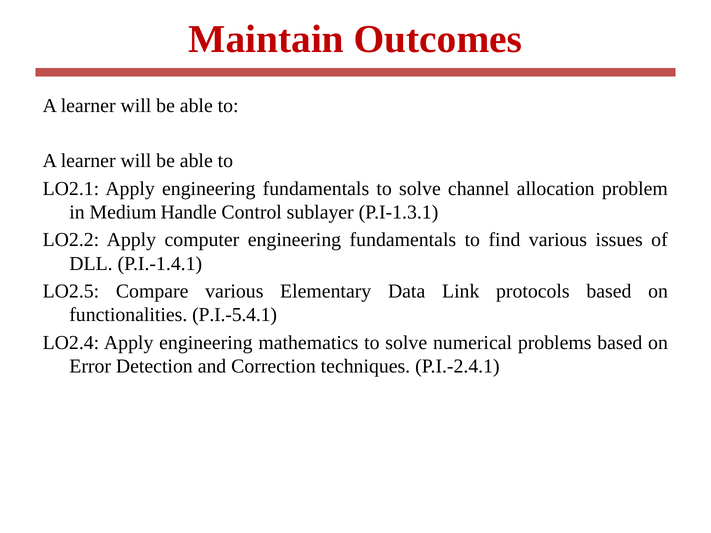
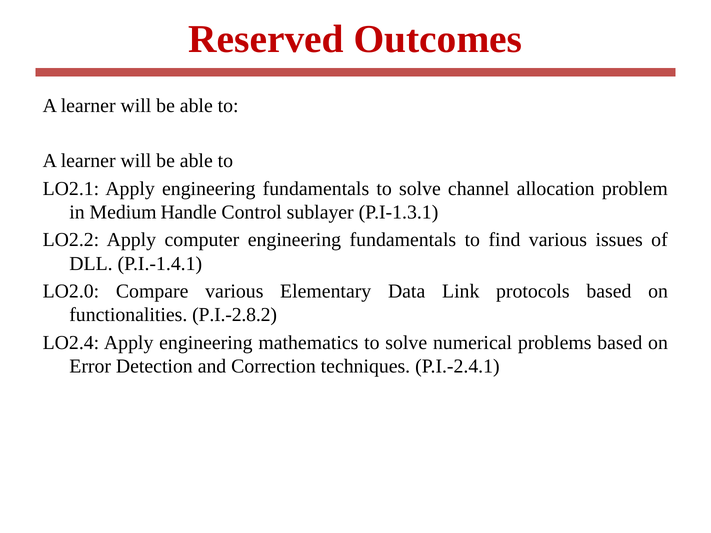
Maintain: Maintain -> Reserved
LO2.5: LO2.5 -> LO2.0
P.I.-5.4.1: P.I.-5.4.1 -> P.I.-2.8.2
